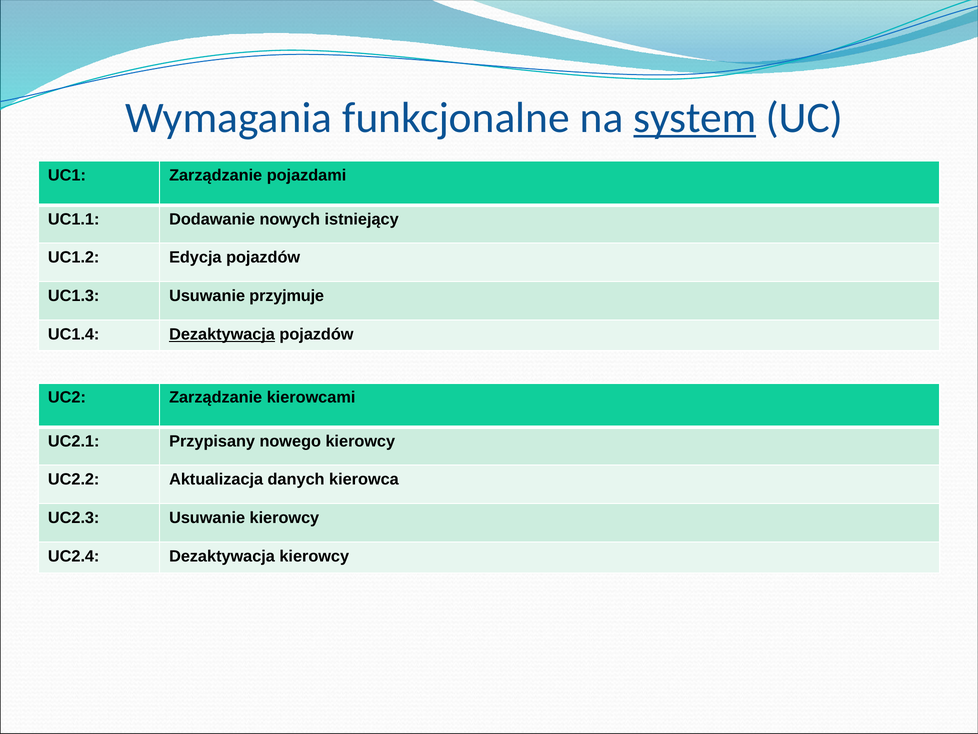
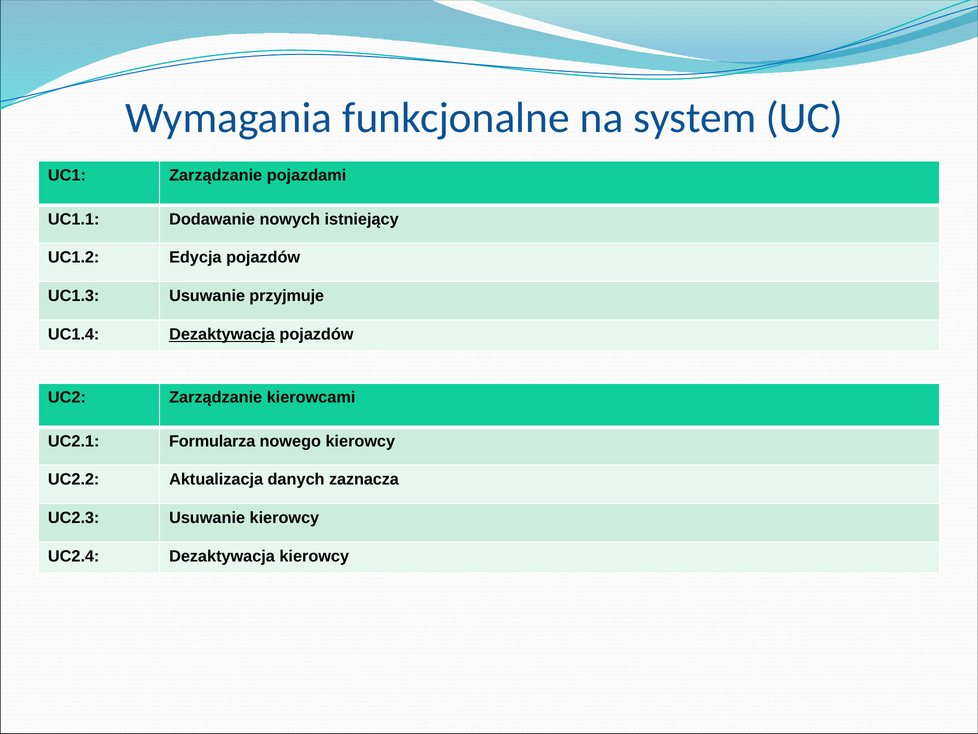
system underline: present -> none
Przypisany: Przypisany -> Formularza
kierowca: kierowca -> zaznacza
